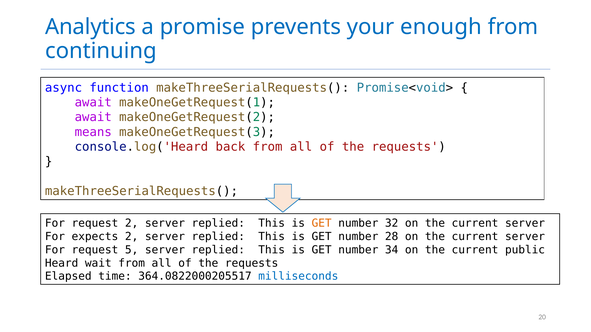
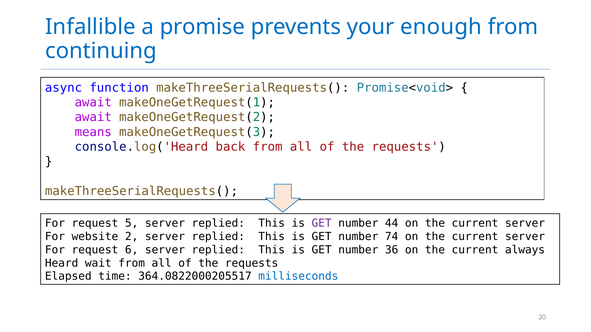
Analytics: Analytics -> Infallible
request 2: 2 -> 5
GET at (322, 224) colour: orange -> purple
32: 32 -> 44
expects: expects -> website
28: 28 -> 74
5: 5 -> 6
34: 34 -> 36
public: public -> always
